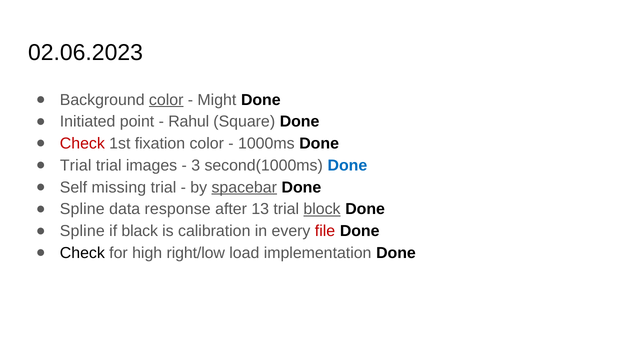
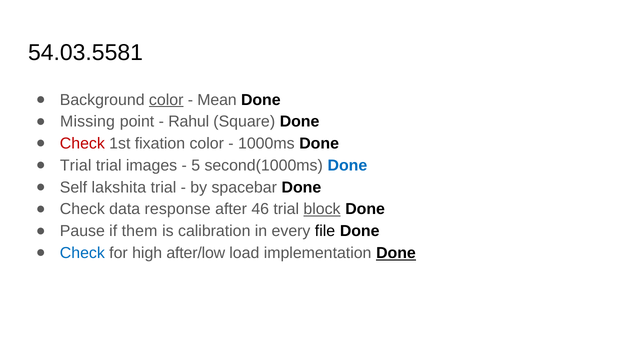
02.06.2023: 02.06.2023 -> 54.03.5581
Might: Might -> Mean
Initiated: Initiated -> Missing
3: 3 -> 5
missing: missing -> lakshita
spacebar underline: present -> none
Spline at (82, 210): Spline -> Check
13: 13 -> 46
Spline at (82, 232): Spline -> Pause
black: black -> them
file colour: red -> black
Check at (82, 254) colour: black -> blue
right/low: right/low -> after/low
Done at (396, 254) underline: none -> present
